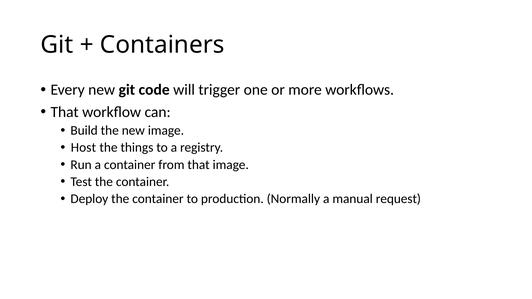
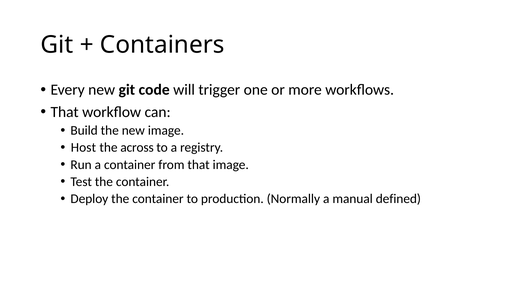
things: things -> across
request: request -> defined
